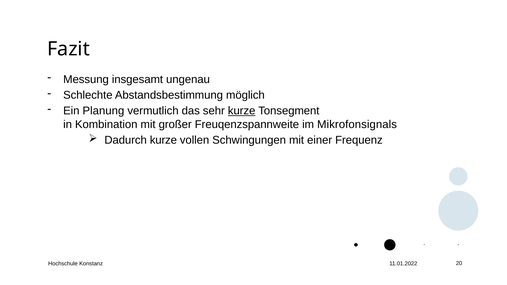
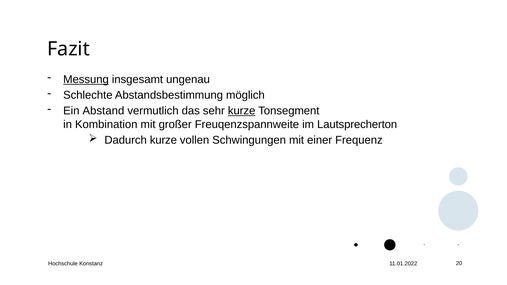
Messung underline: none -> present
Planung: Planung -> Abstand
Mikrofonsignals: Mikrofonsignals -> Lautsprecherton
